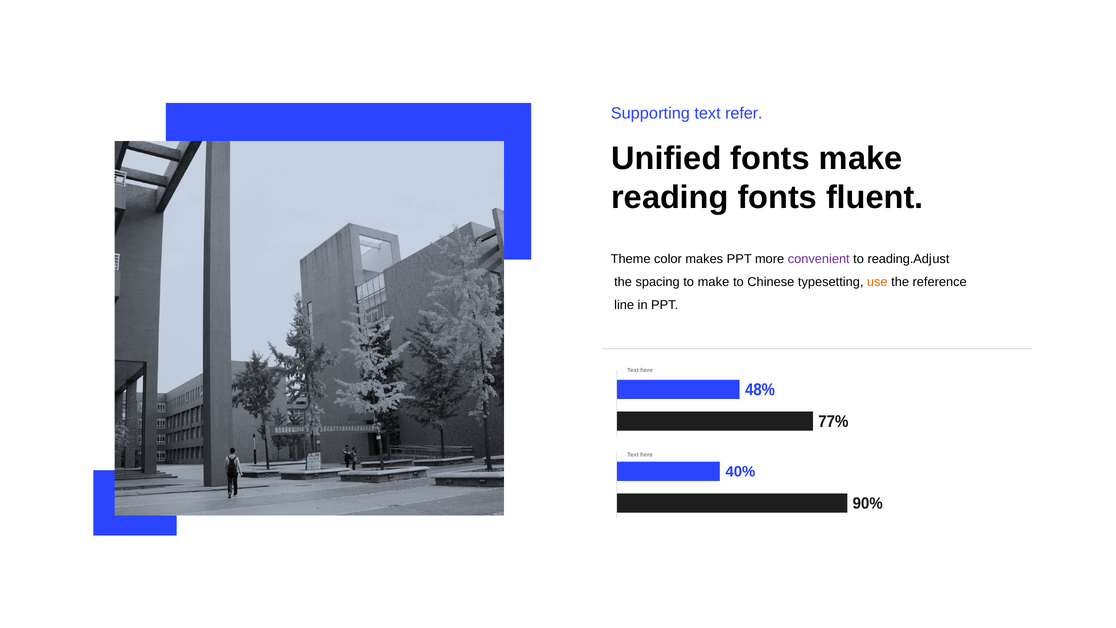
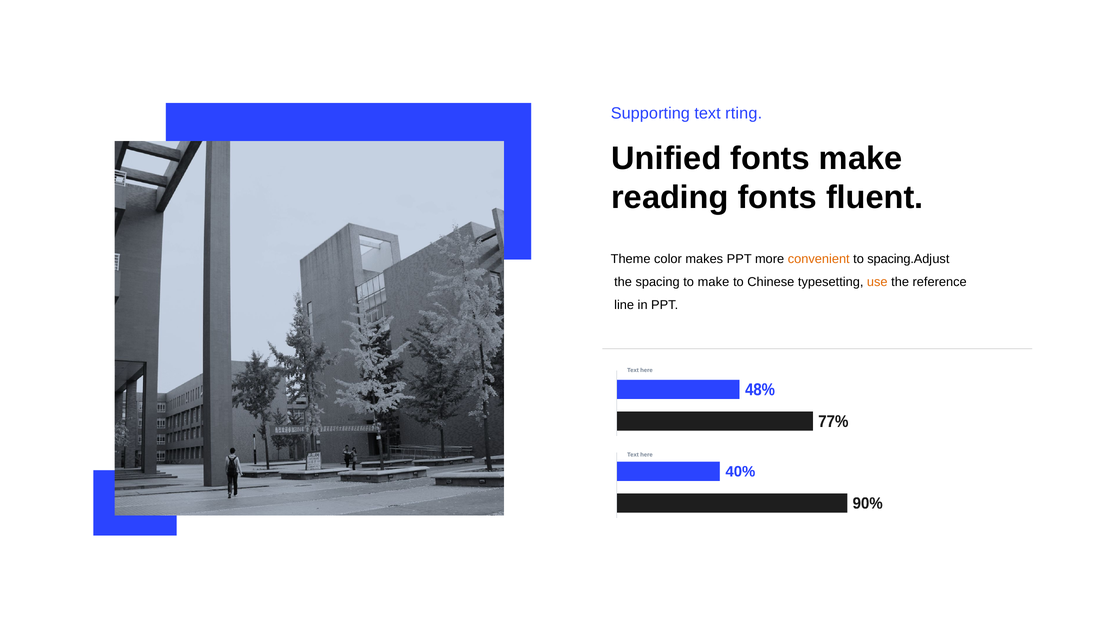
text refer: refer -> rting
convenient colour: purple -> orange
reading.Adj: reading.Adj -> spacing.Adj
